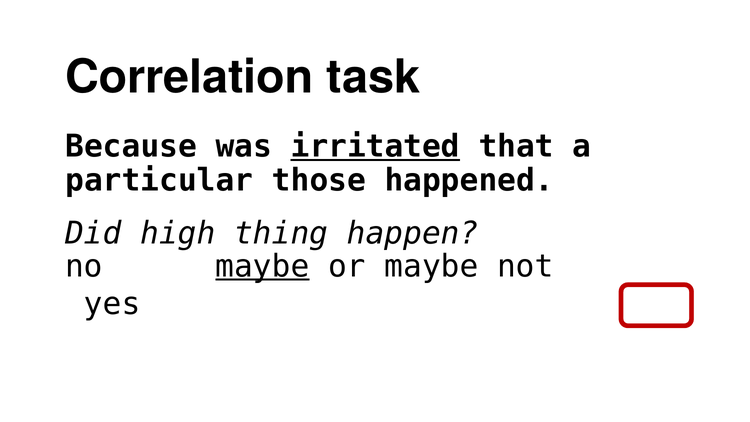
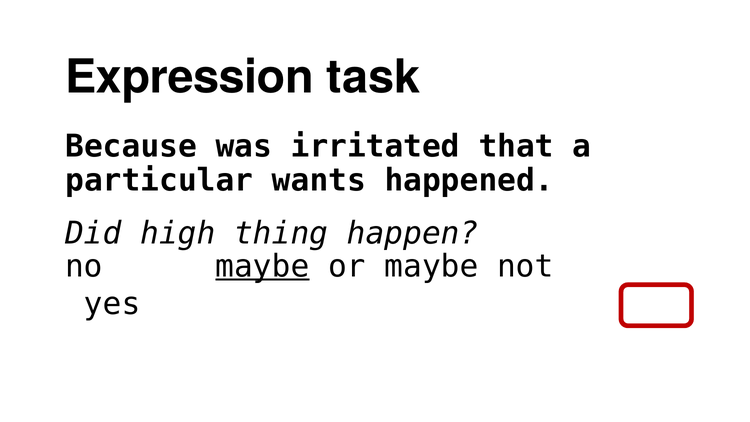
Correlation: Correlation -> Expression
irritated underline: present -> none
those: those -> wants
